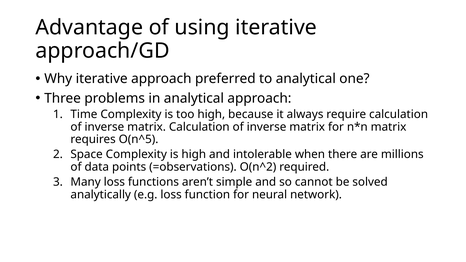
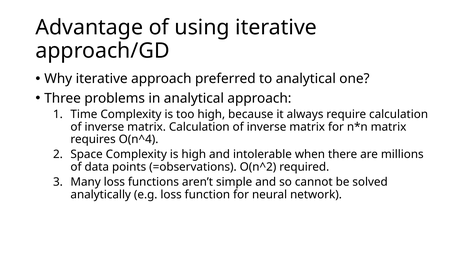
O(n^5: O(n^5 -> O(n^4
